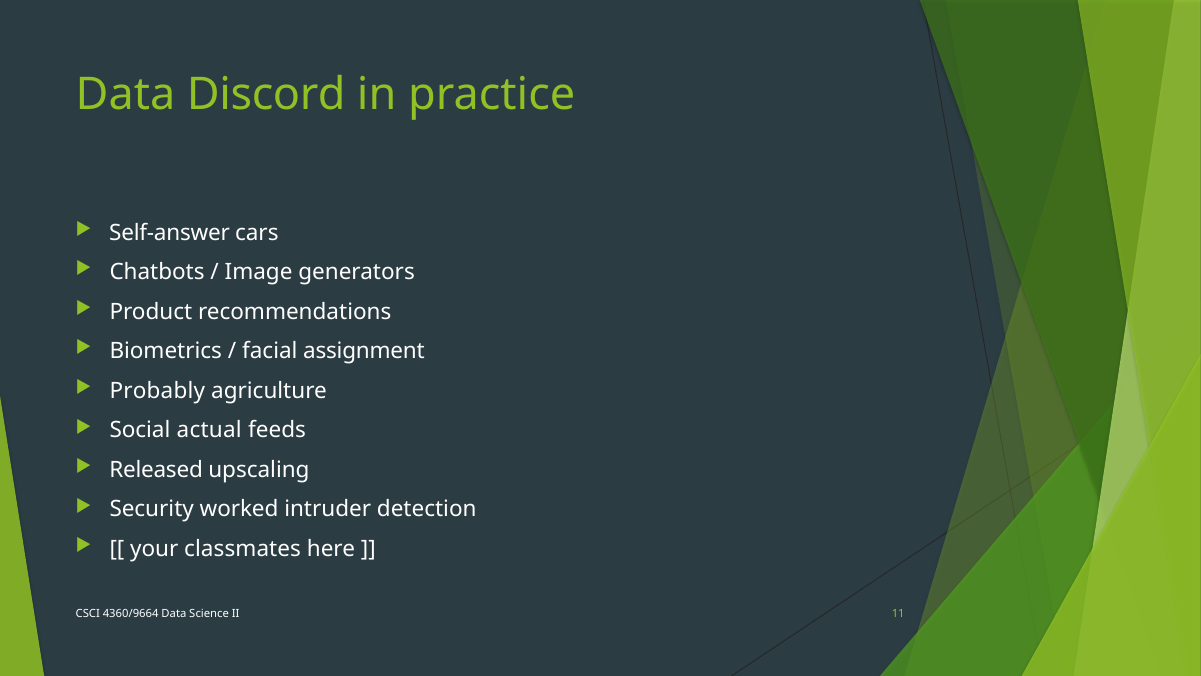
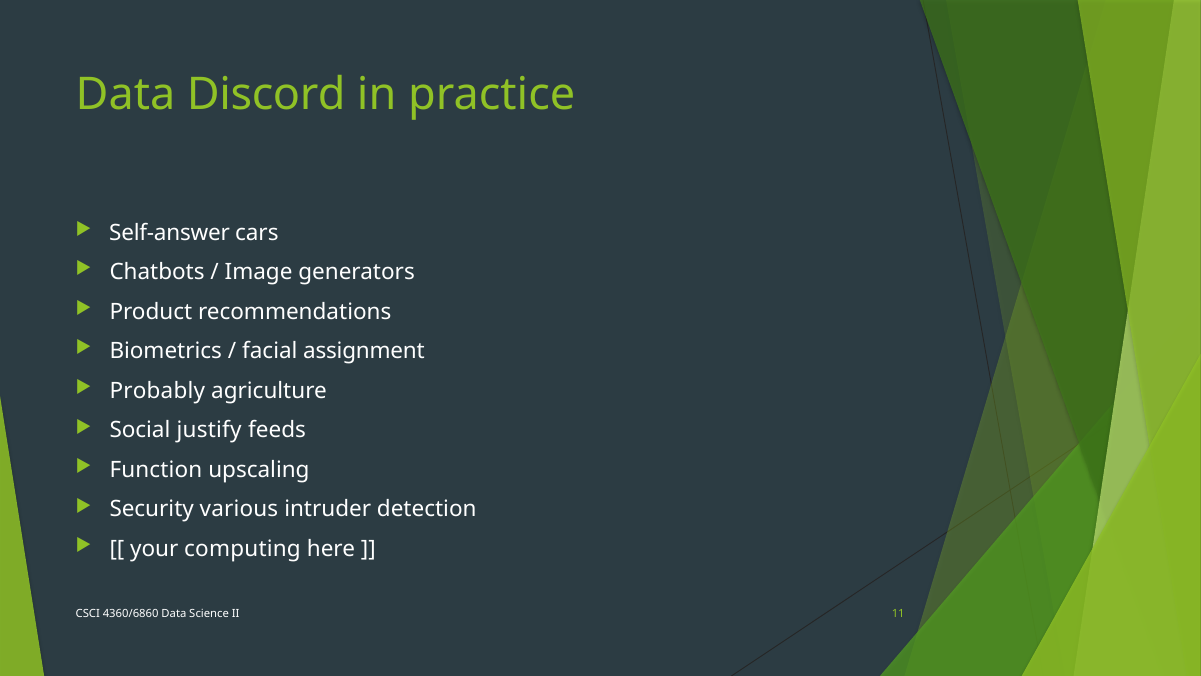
actual: actual -> justify
Released: Released -> Function
worked: worked -> various
classmates: classmates -> computing
4360/9664: 4360/9664 -> 4360/6860
